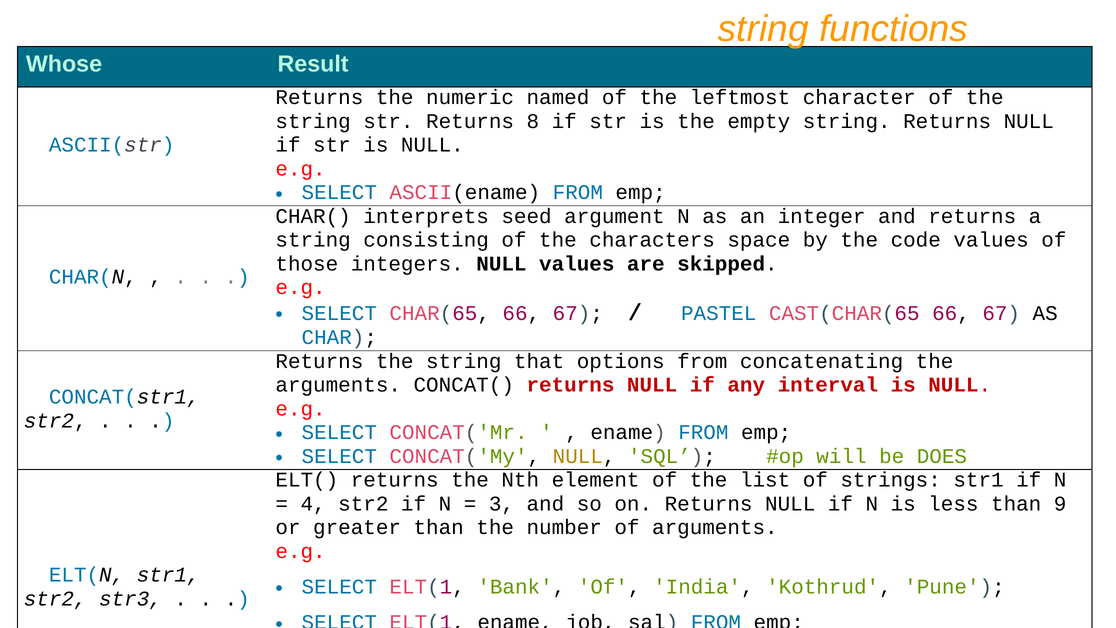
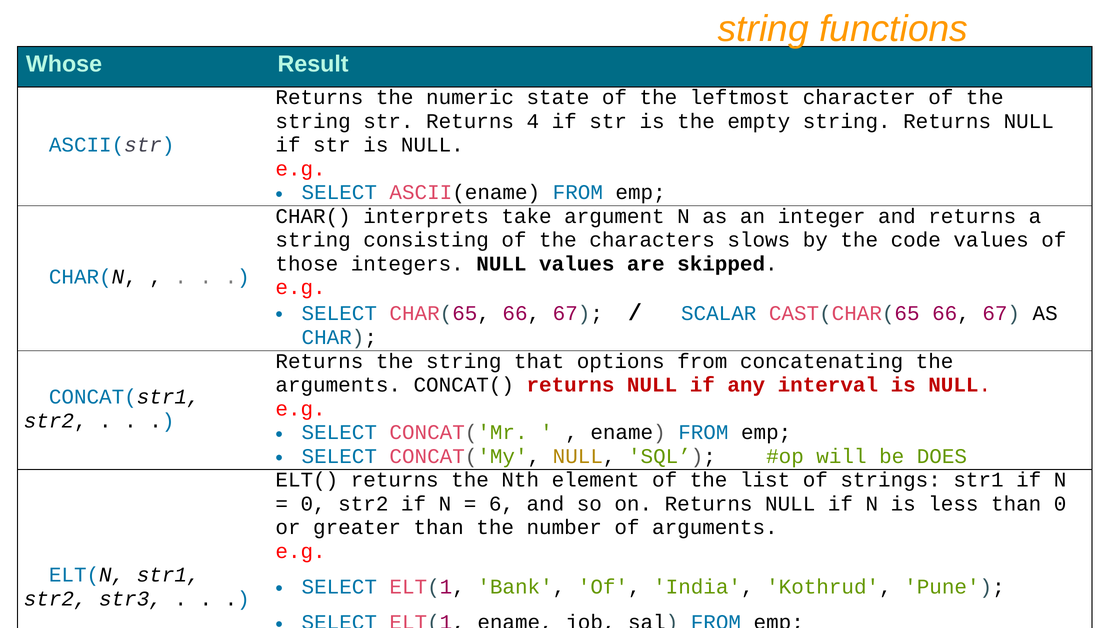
named: named -> state
8: 8 -> 4
seed: seed -> take
space: space -> slows
PASTEL: PASTEL -> SCALAR
4 at (313, 504): 4 -> 0
3: 3 -> 6
than 9: 9 -> 0
